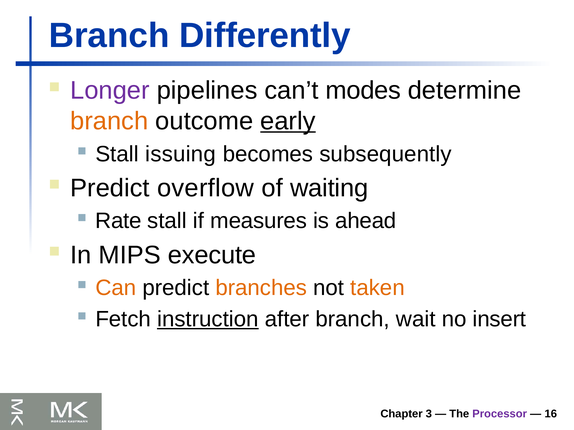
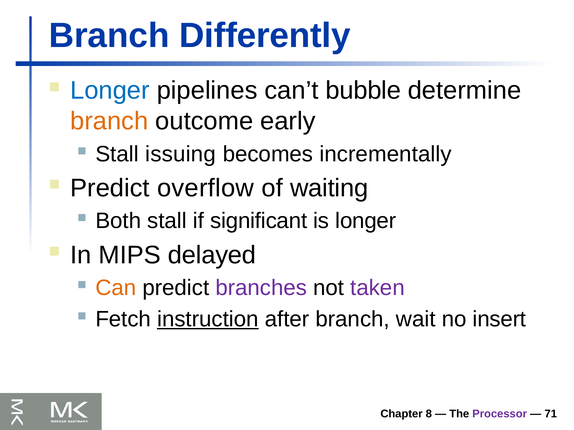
Longer at (110, 91) colour: purple -> blue
modes: modes -> bubble
early underline: present -> none
subsequently: subsequently -> incrementally
Rate: Rate -> Both
measures: measures -> significant
is ahead: ahead -> longer
execute: execute -> delayed
branches colour: orange -> purple
taken colour: orange -> purple
3: 3 -> 8
16: 16 -> 71
